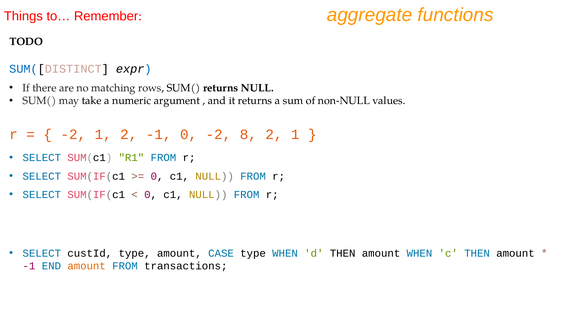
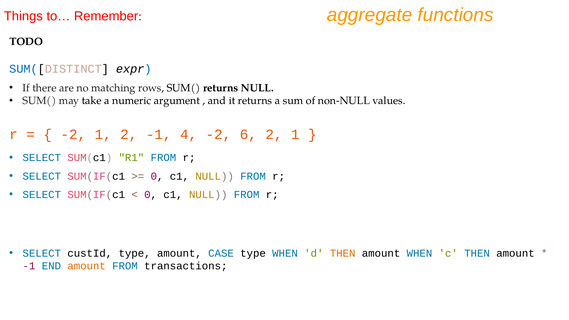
-1 0: 0 -> 4
8: 8 -> 6
THEN at (343, 253) colour: black -> orange
